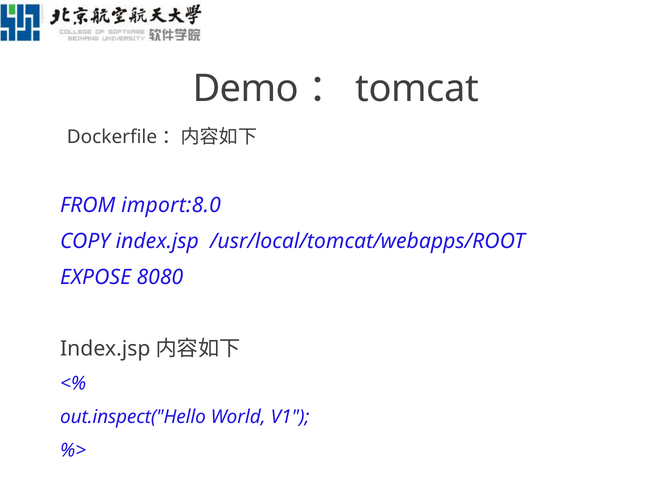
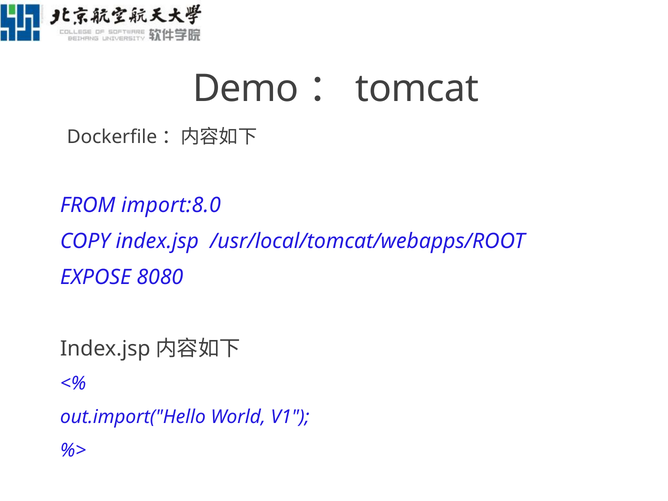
out.inspect("Hello: out.inspect("Hello -> out.import("Hello
